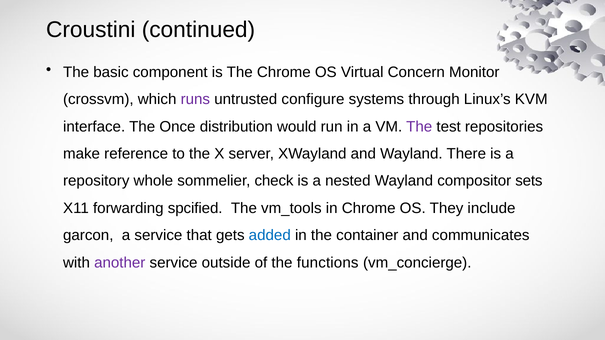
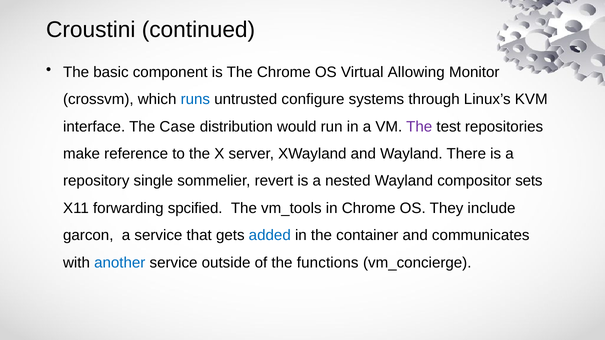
Concern: Concern -> Allowing
runs colour: purple -> blue
Once: Once -> Case
whole: whole -> single
check: check -> revert
another colour: purple -> blue
